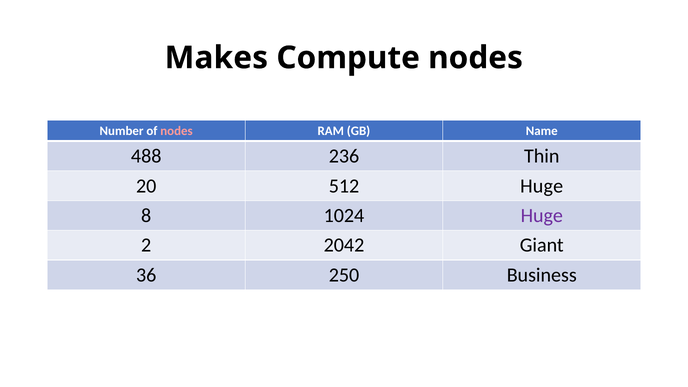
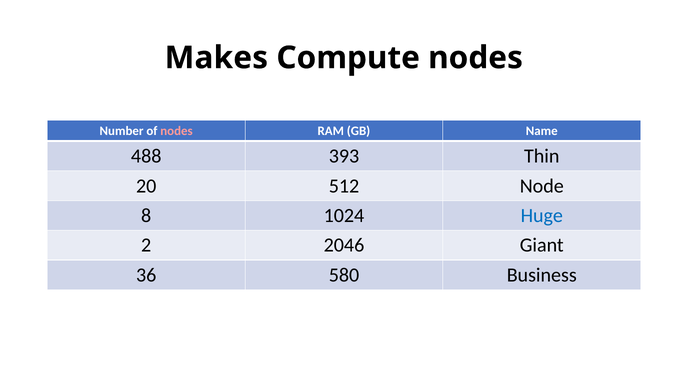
236: 236 -> 393
512 Huge: Huge -> Node
Huge at (542, 216) colour: purple -> blue
2042: 2042 -> 2046
250: 250 -> 580
